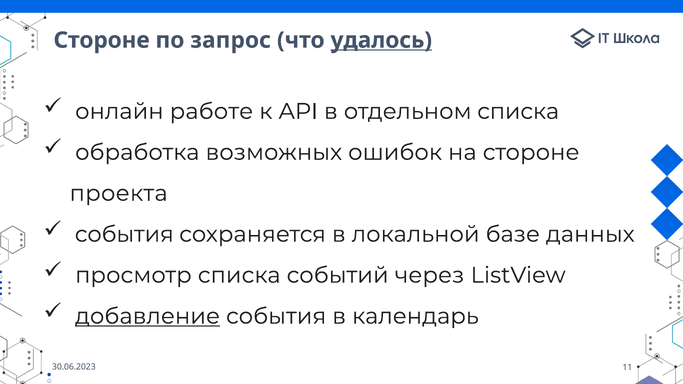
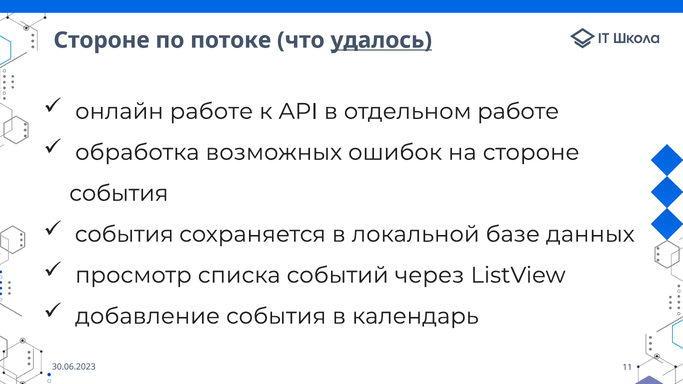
запрос: запрос -> потоке
отдельном списка: списка -> работе
проекта at (119, 193): проекта -> события
добавление underline: present -> none
